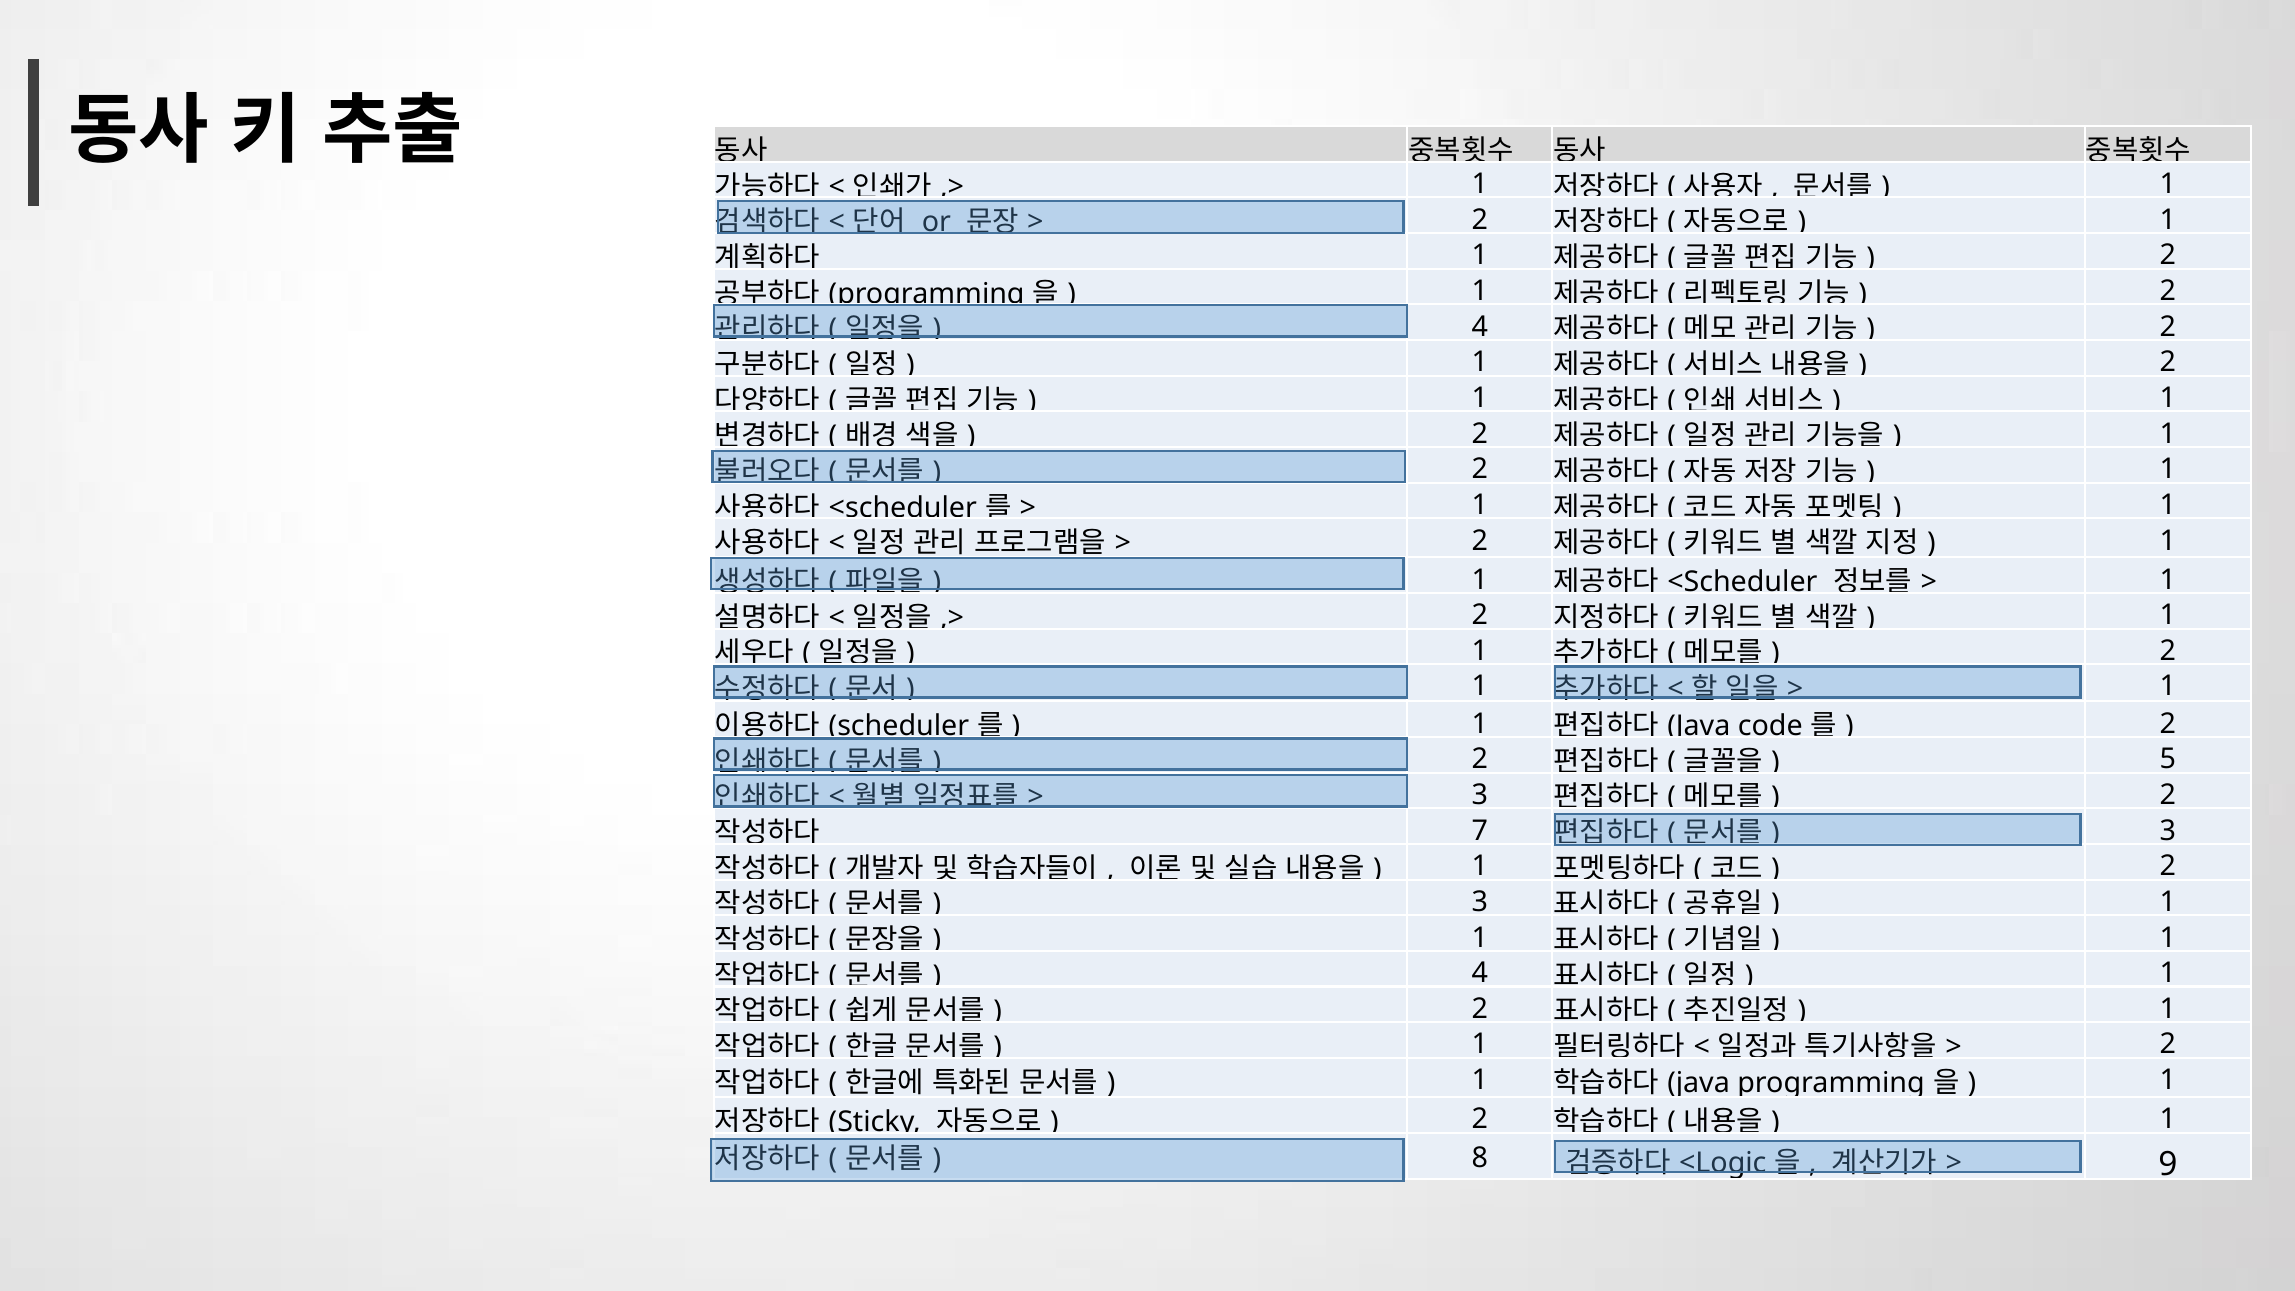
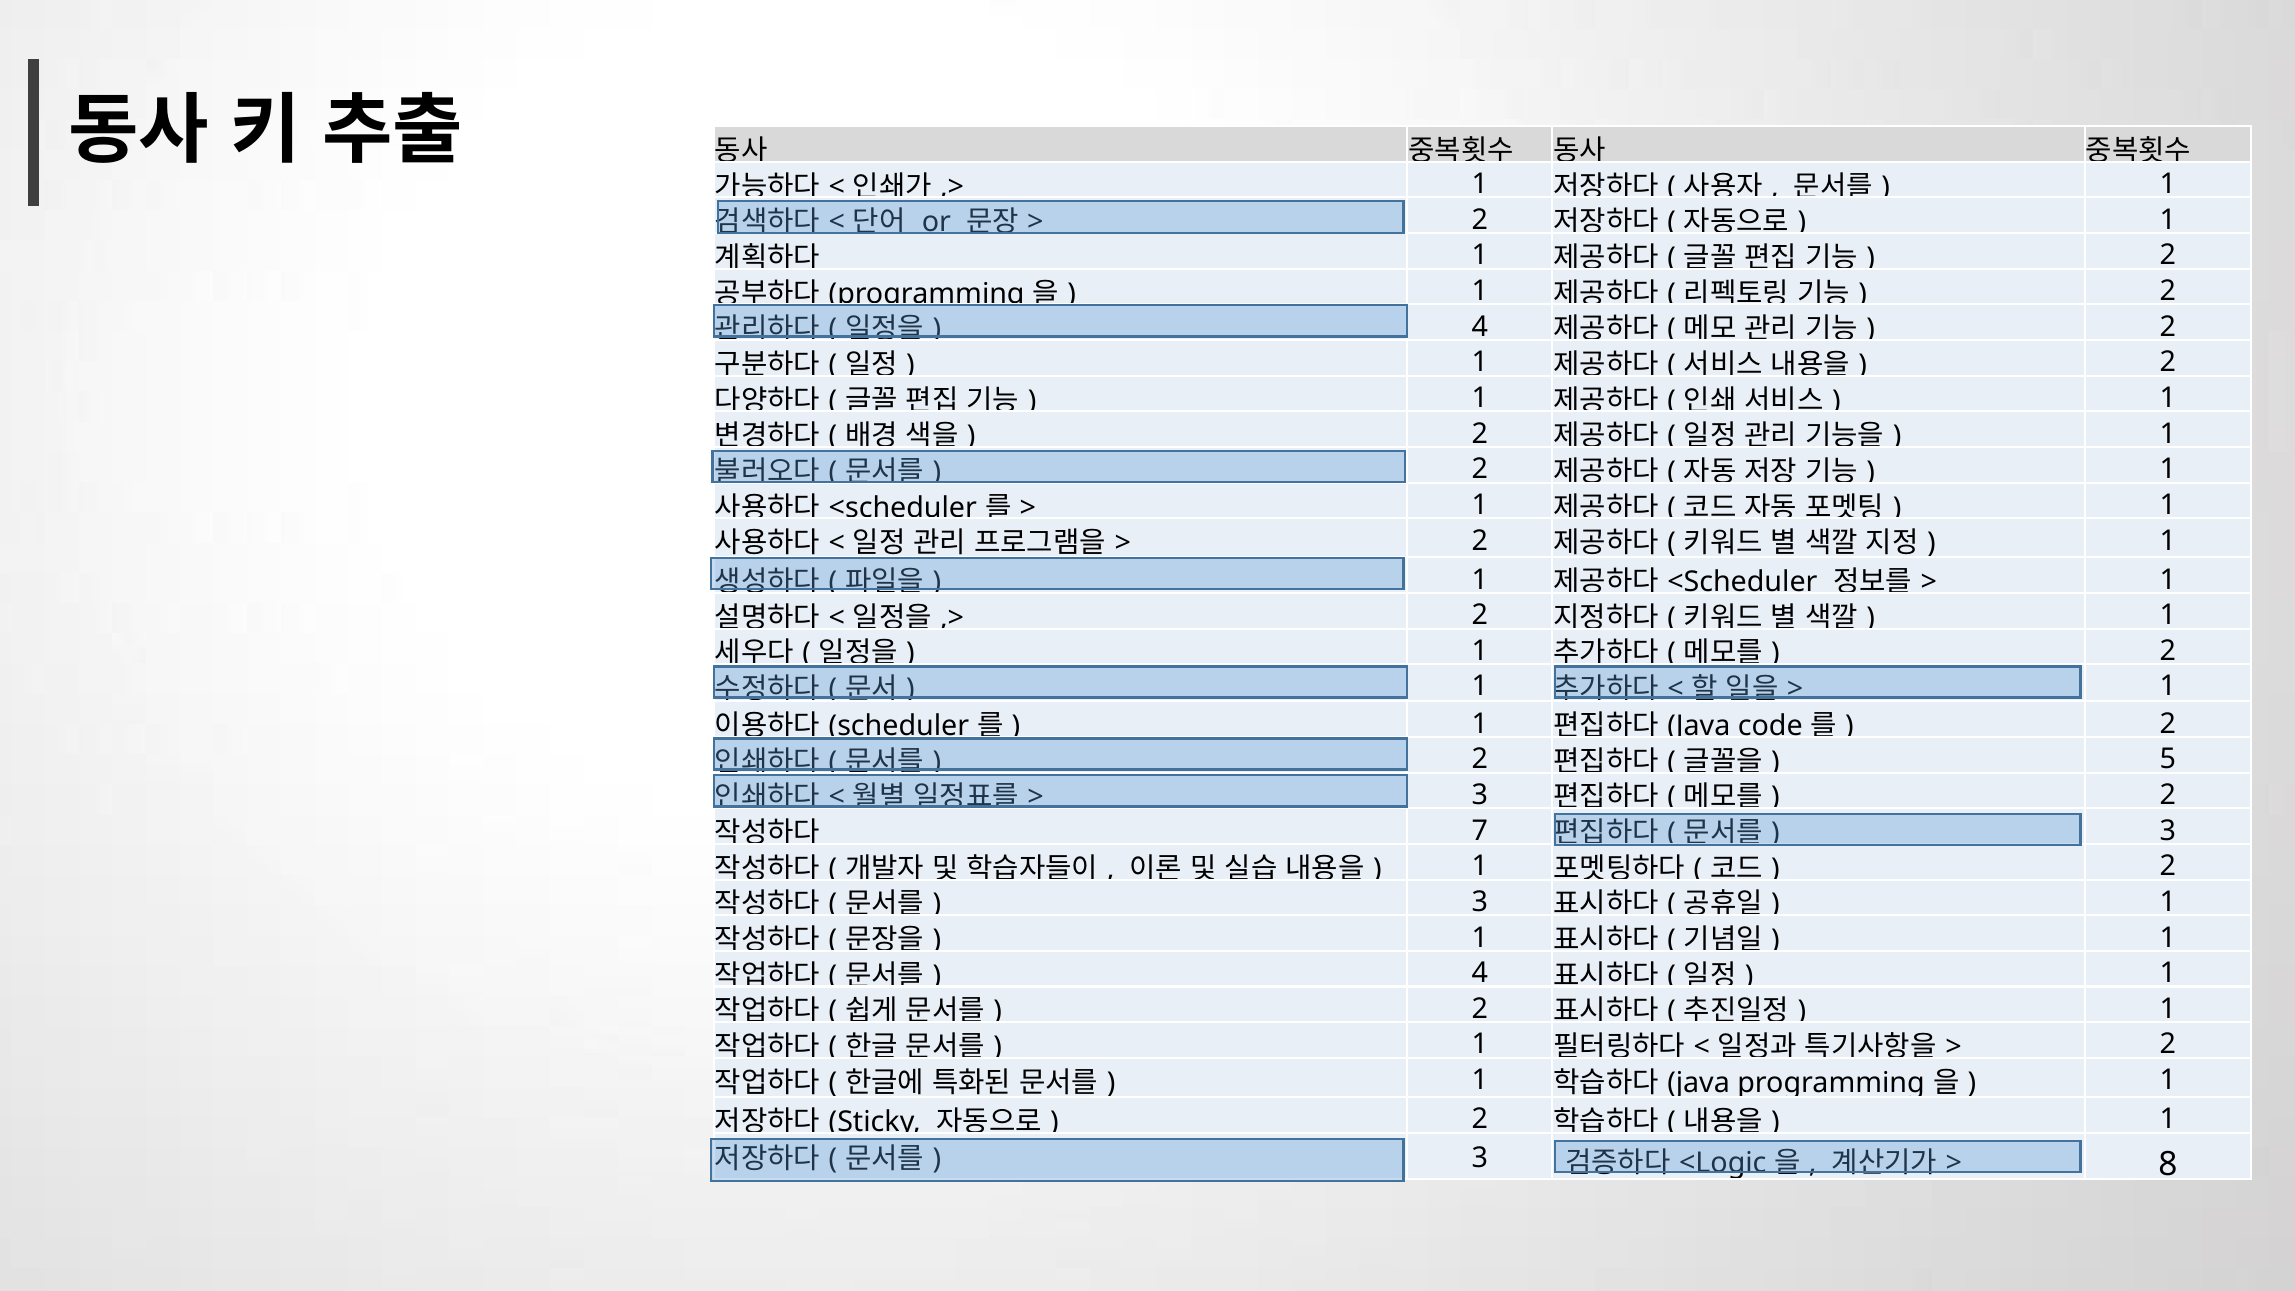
8 at (1480, 1158): 8 -> 3
9: 9 -> 8
